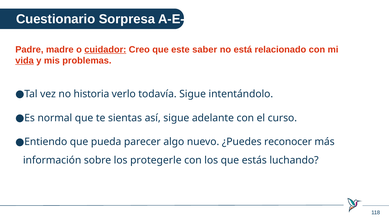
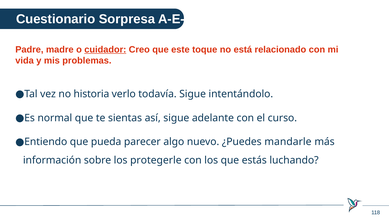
saber: saber -> toque
vida underline: present -> none
reconocer: reconocer -> mandarle
